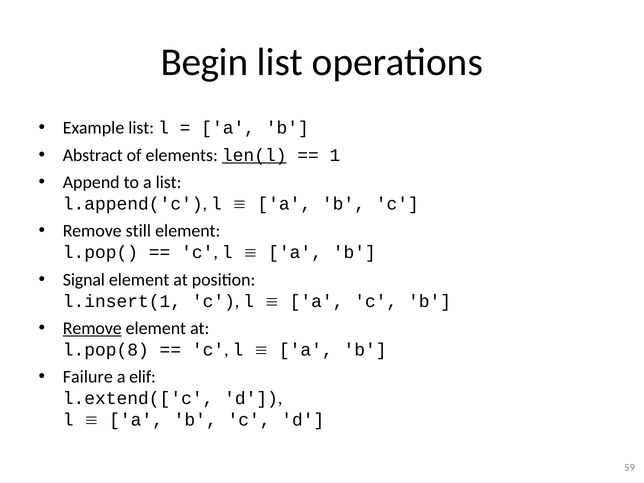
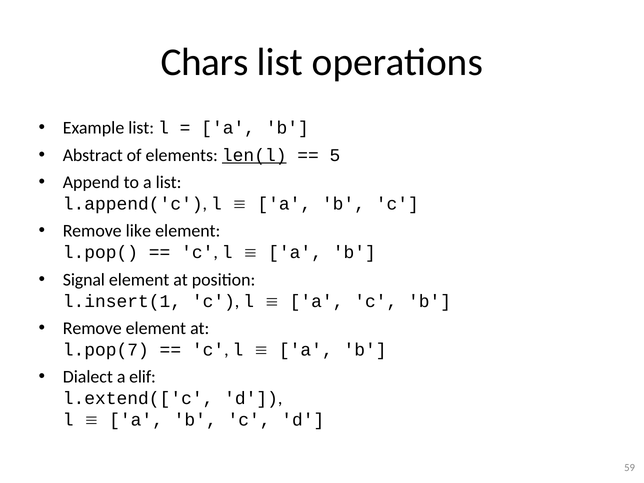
Begin: Begin -> Chars
1: 1 -> 5
still: still -> like
Remove at (92, 328) underline: present -> none
l.pop(8: l.pop(8 -> l.pop(7
Failure: Failure -> Dialect
